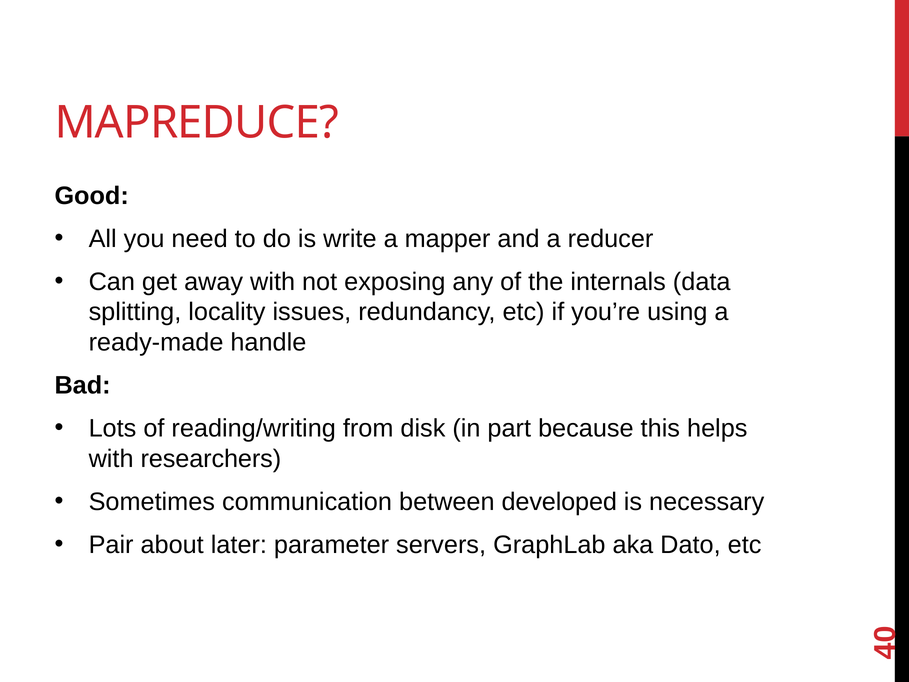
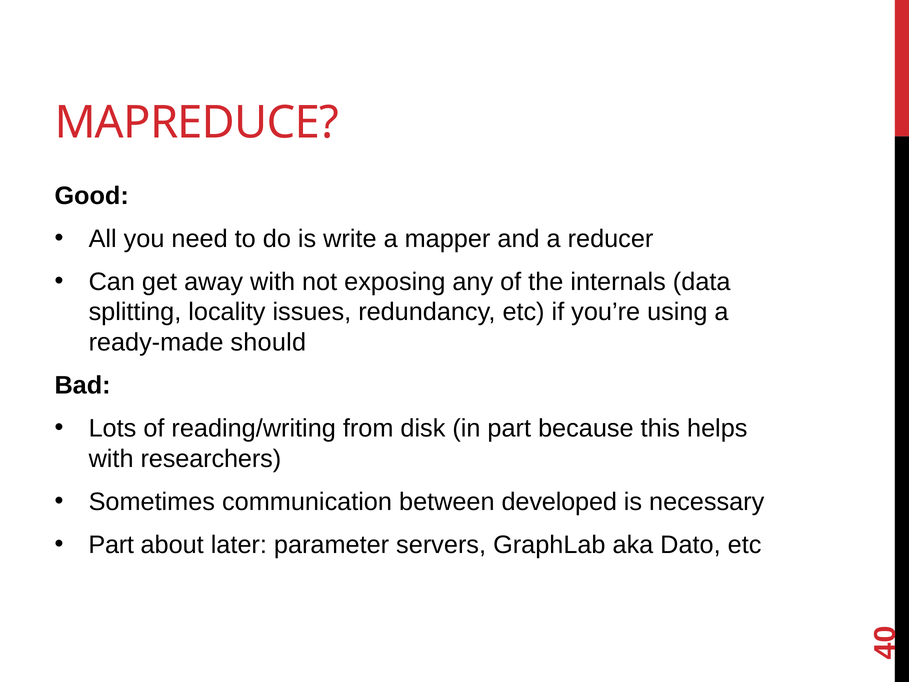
handle: handle -> should
Pair at (111, 545): Pair -> Part
